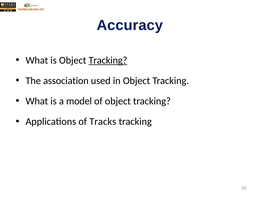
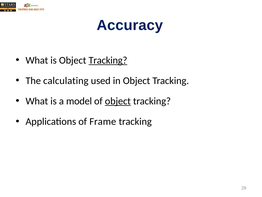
association: association -> calculating
object at (118, 101) underline: none -> present
Tracks: Tracks -> Frame
